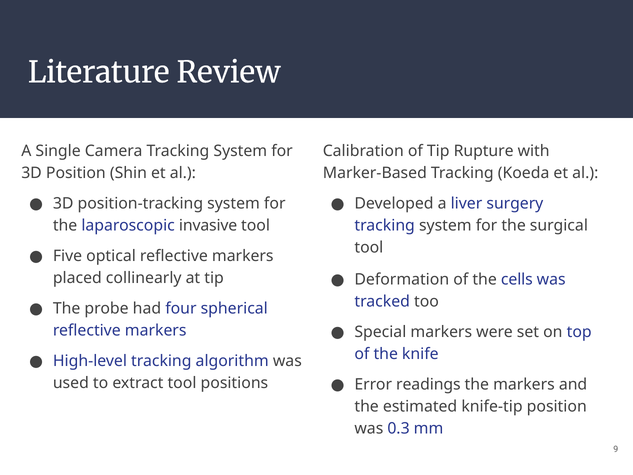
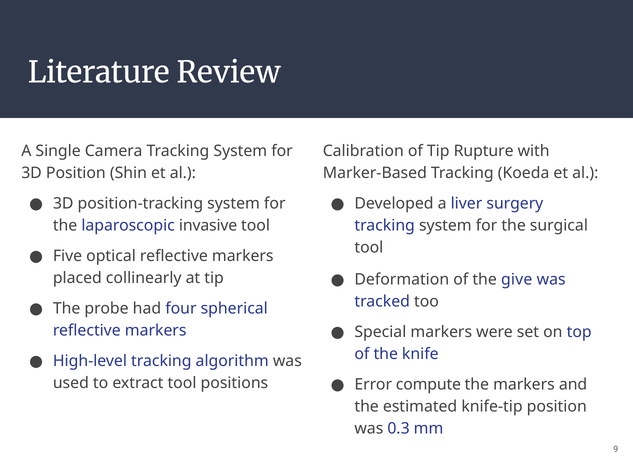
cells: cells -> give
readings: readings -> compute
